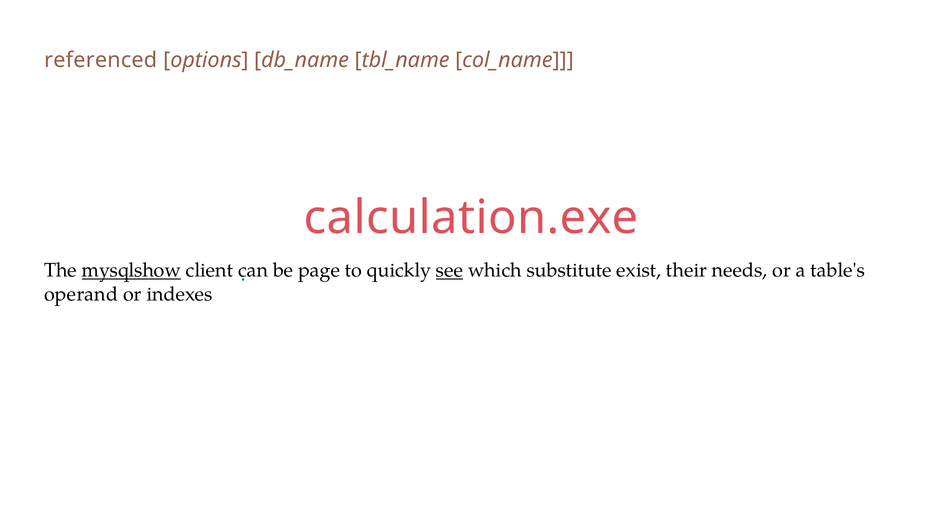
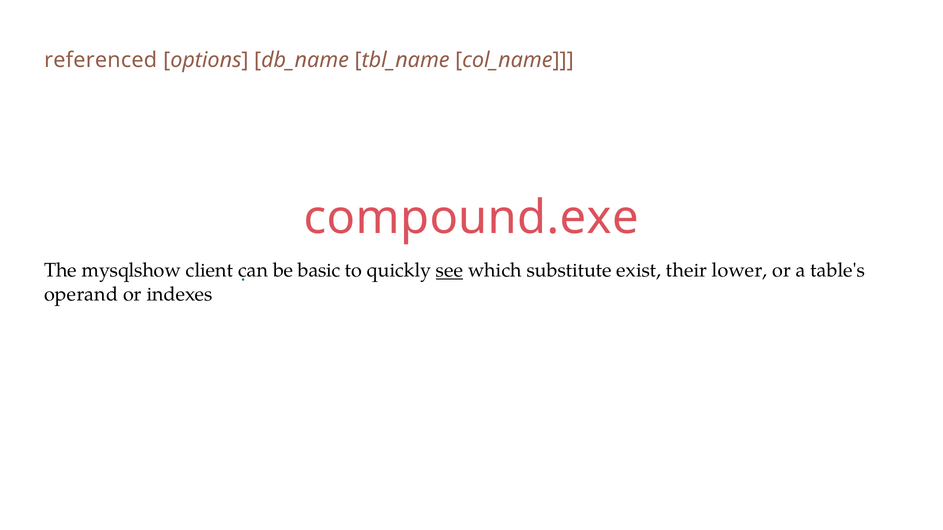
calculation.exe: calculation.exe -> compound.exe
mysqlshow underline: present -> none
page: page -> basic
needs: needs -> lower
